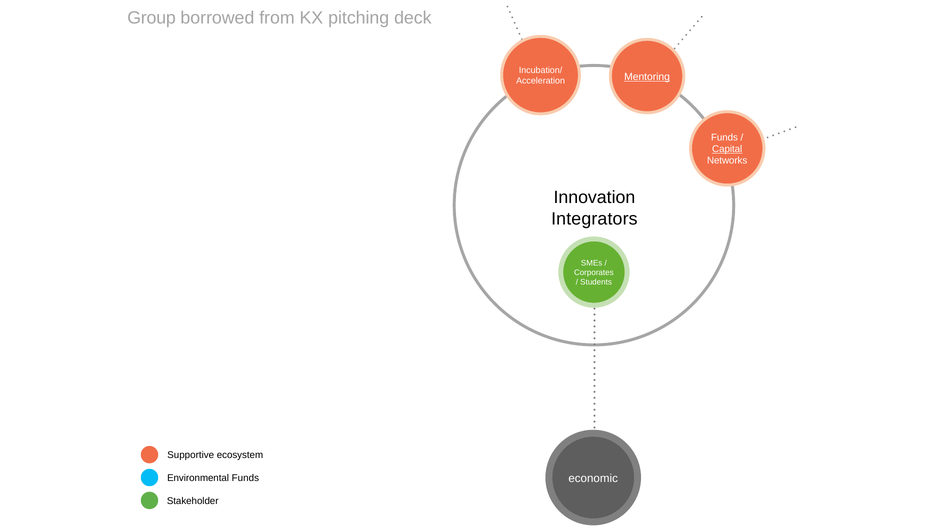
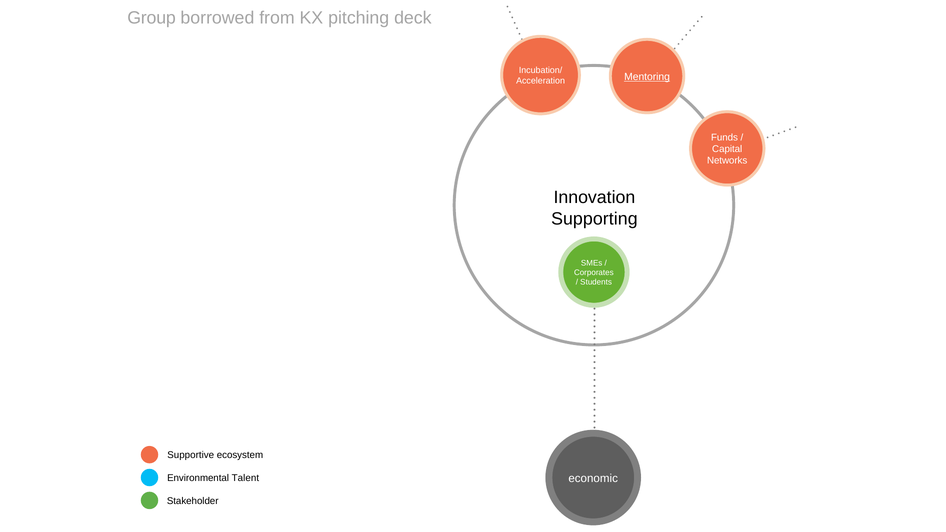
Capital underline: present -> none
Integrators: Integrators -> Supporting
Environmental Funds: Funds -> Talent
